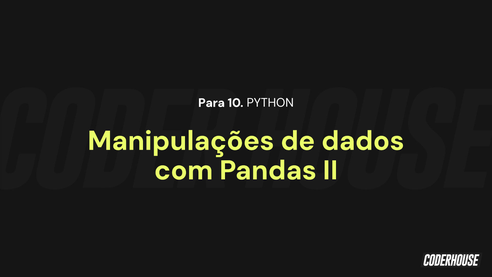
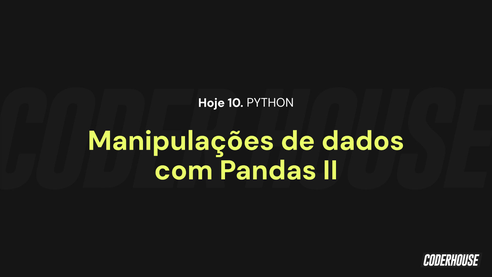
Para: Para -> Hoje
